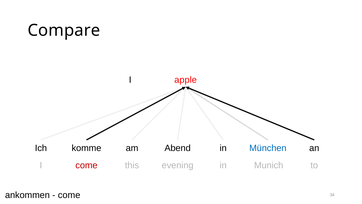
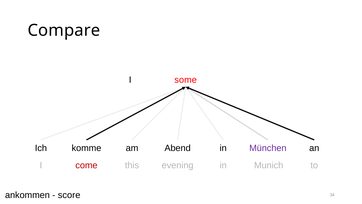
apple: apple -> some
München colour: blue -> purple
come at (69, 195): come -> score
